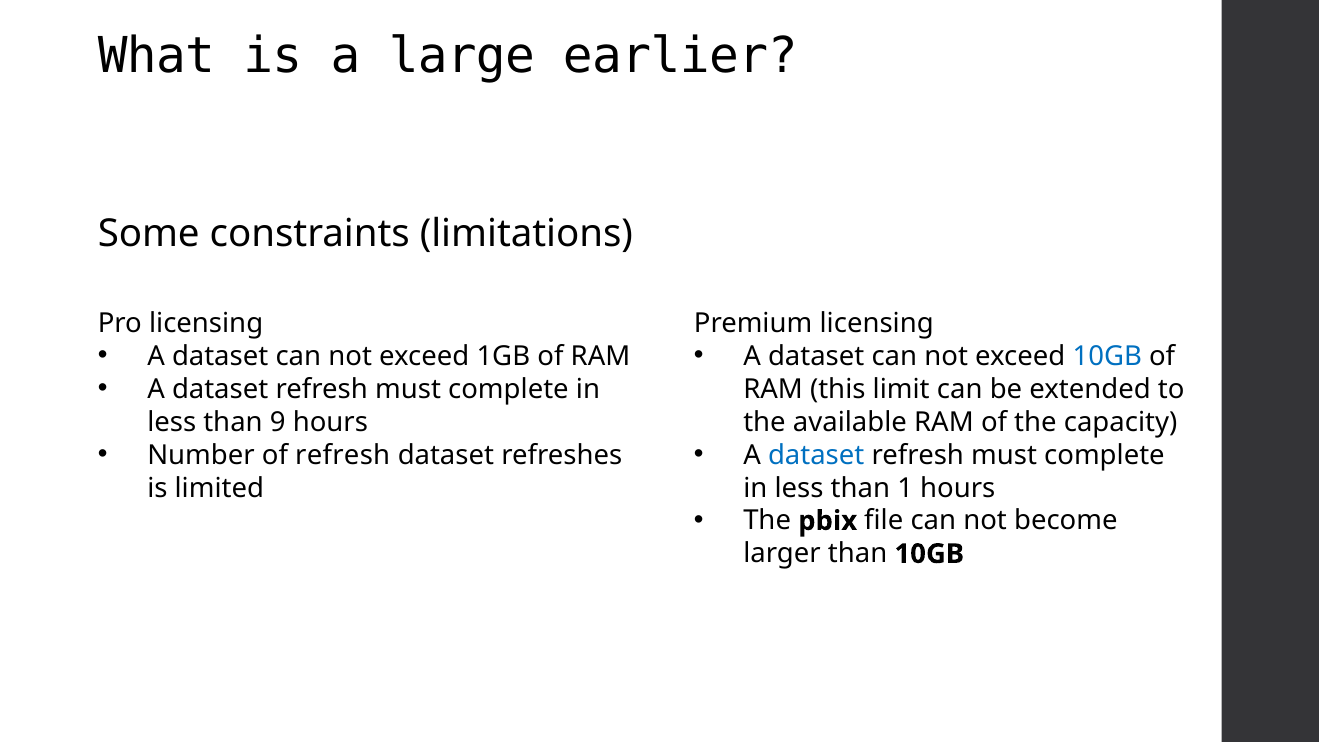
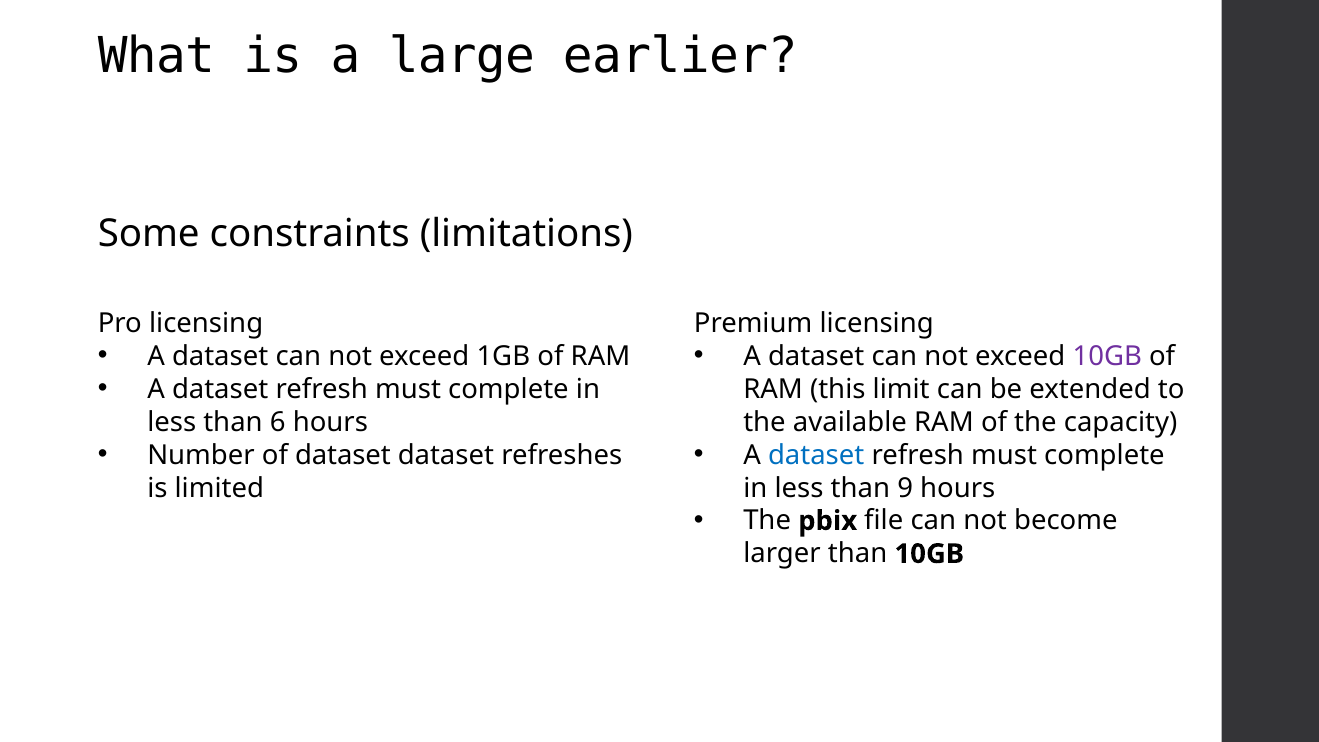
10GB at (1107, 356) colour: blue -> purple
9: 9 -> 6
of refresh: refresh -> dataset
1: 1 -> 9
